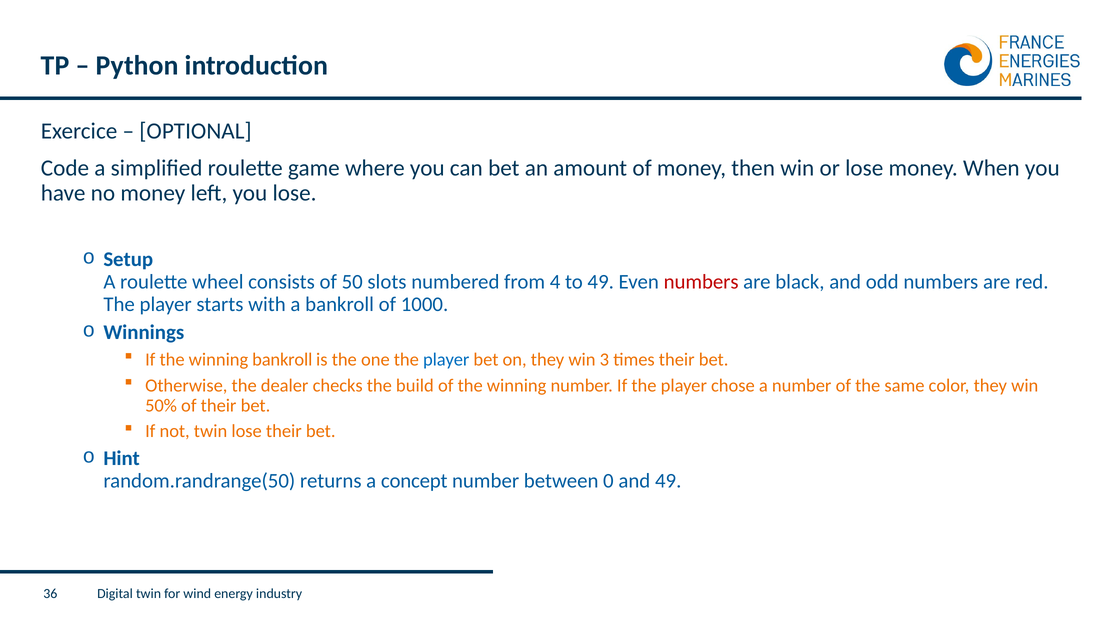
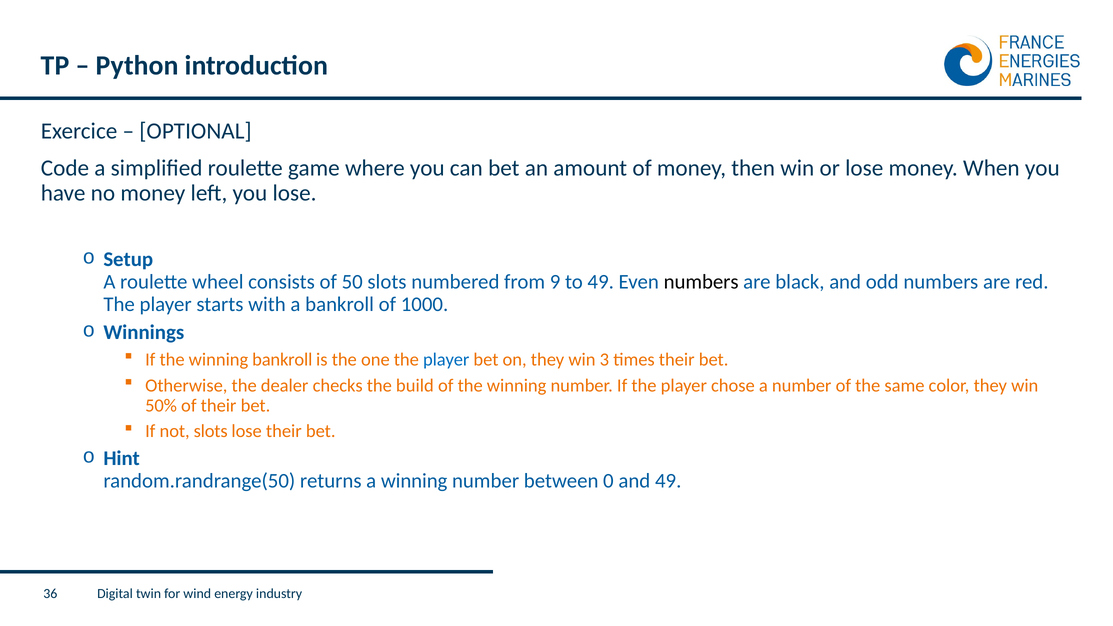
4: 4 -> 9
numbers at (701, 282) colour: red -> black
not twin: twin -> slots
a concept: concept -> winning
